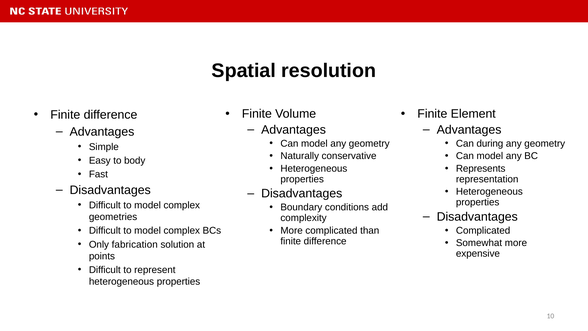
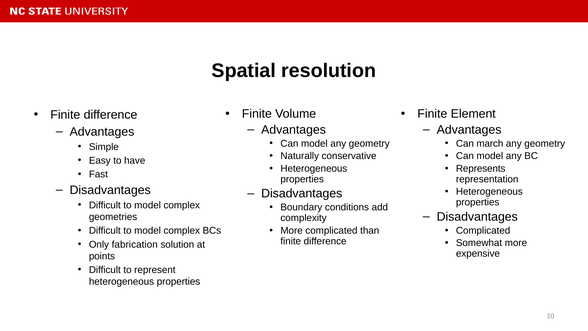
during: during -> march
body: body -> have
